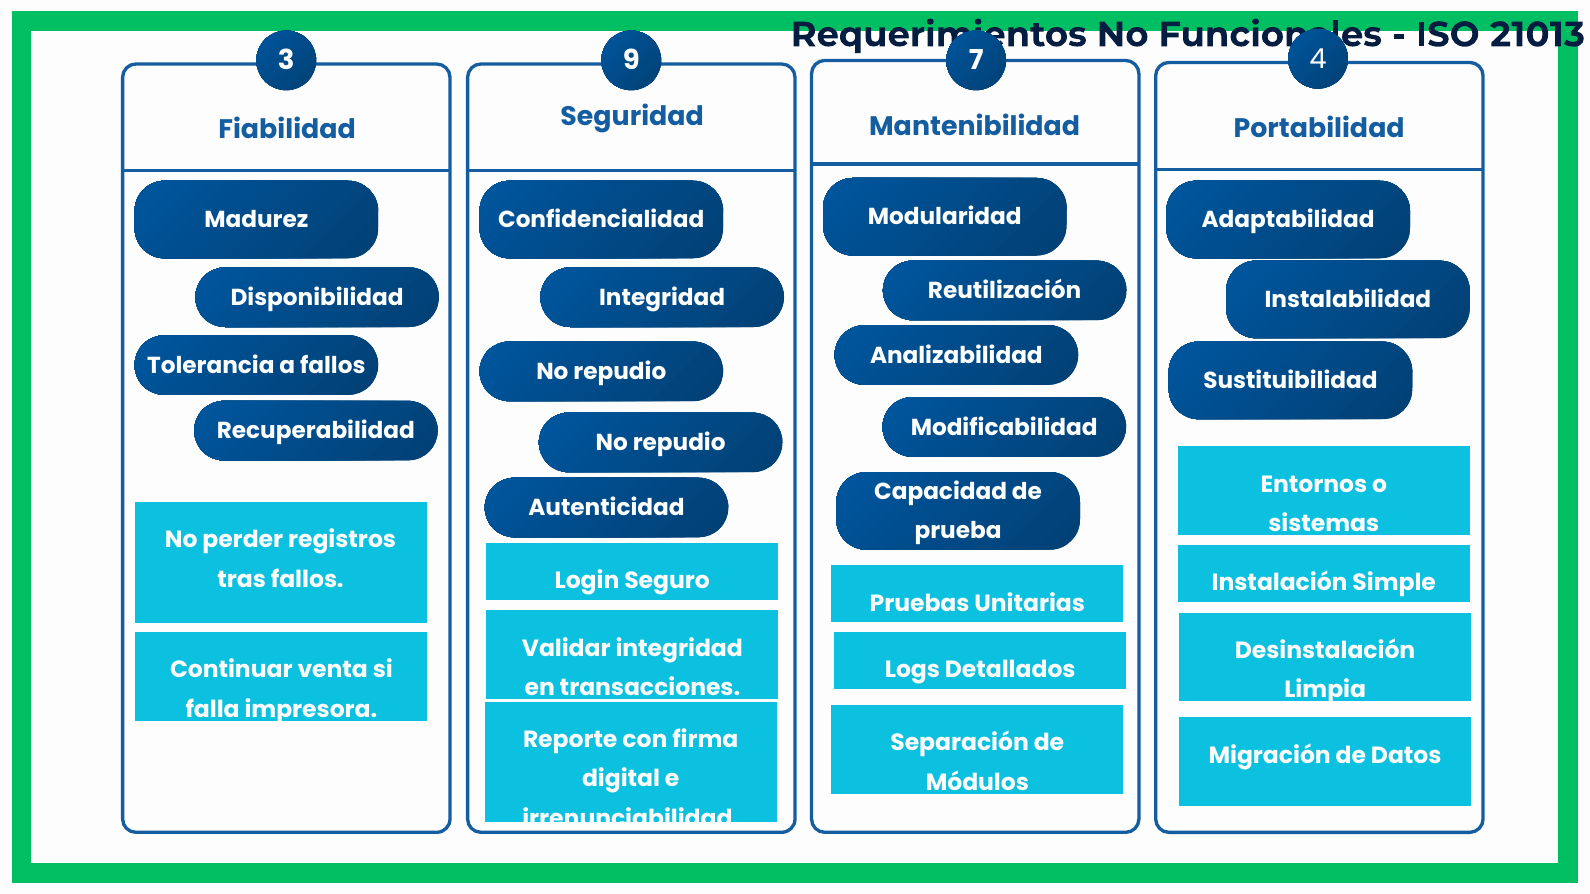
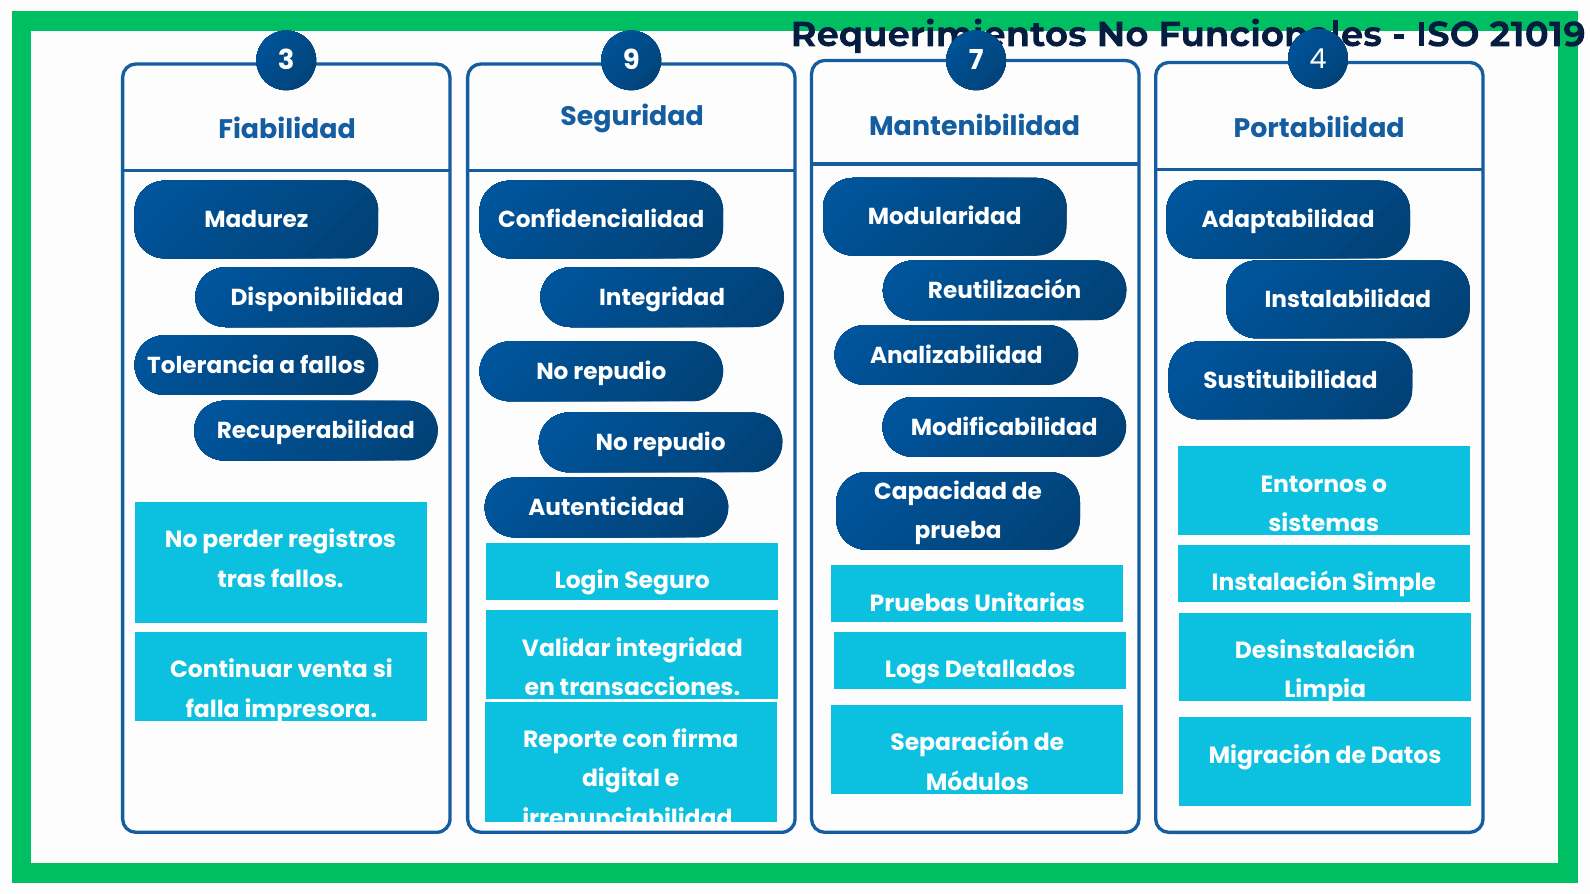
21013: 21013 -> 21019
